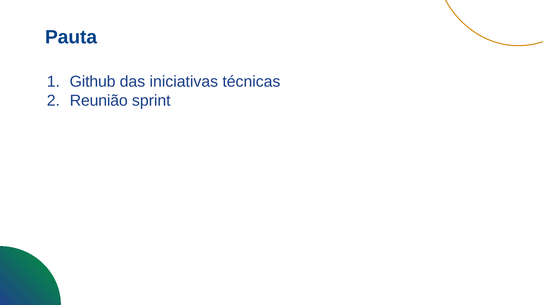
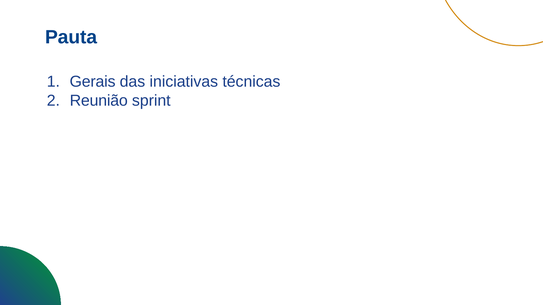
Github: Github -> Gerais
